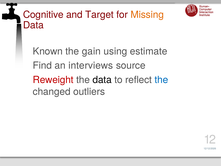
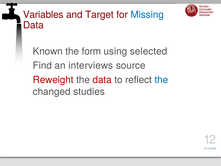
Cognitive: Cognitive -> Variables
Missing colour: orange -> blue
gain: gain -> form
estimate: estimate -> selected
data at (102, 80) colour: black -> red
outliers: outliers -> studies
